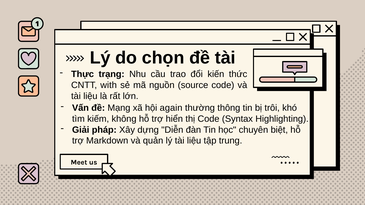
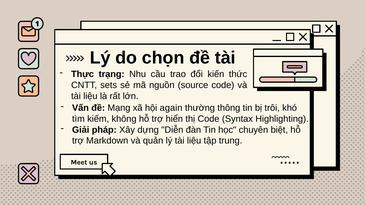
with: with -> sets
